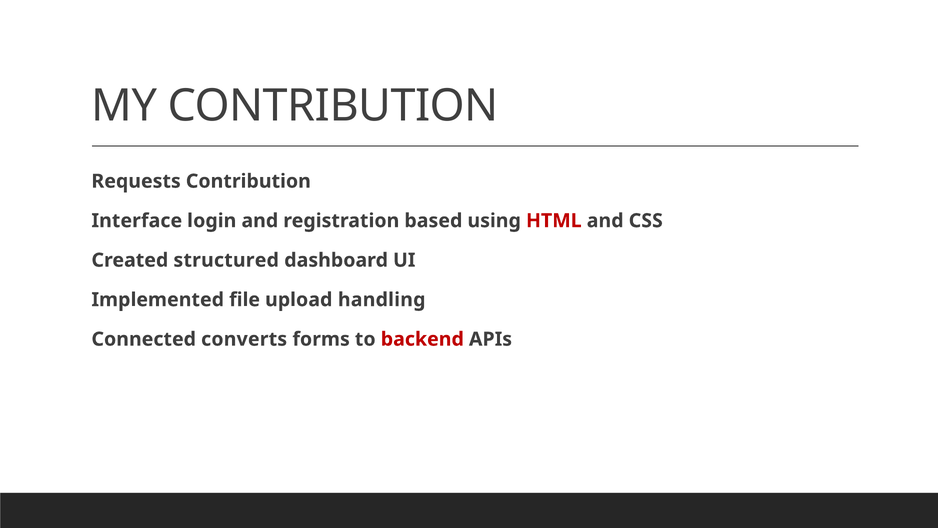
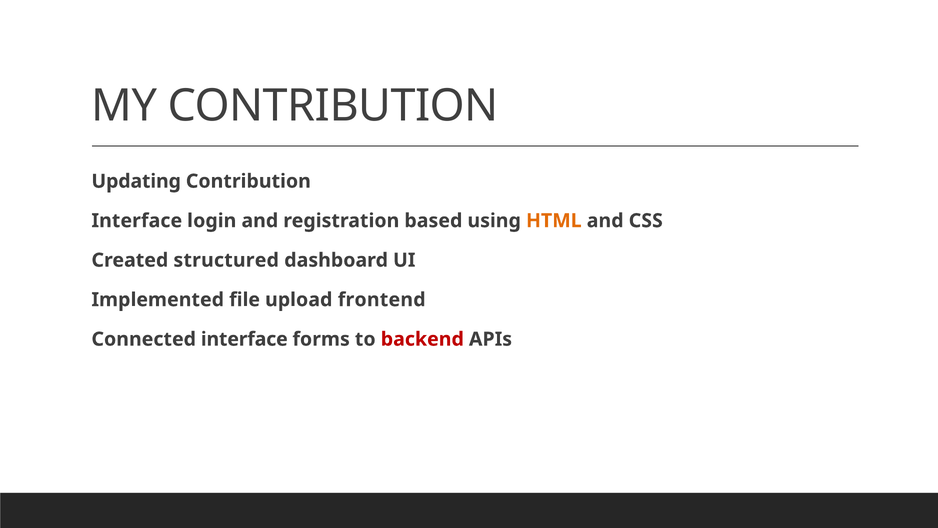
Requests: Requests -> Updating
HTML colour: red -> orange
handling: handling -> frontend
Connected converts: converts -> interface
